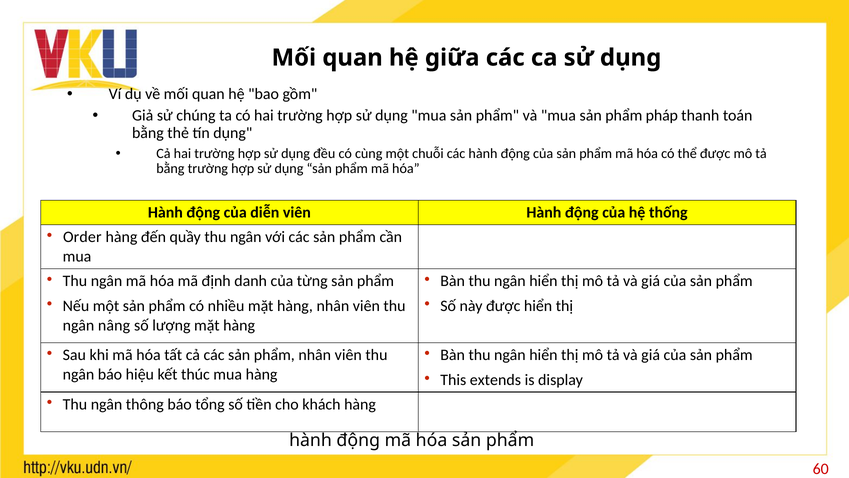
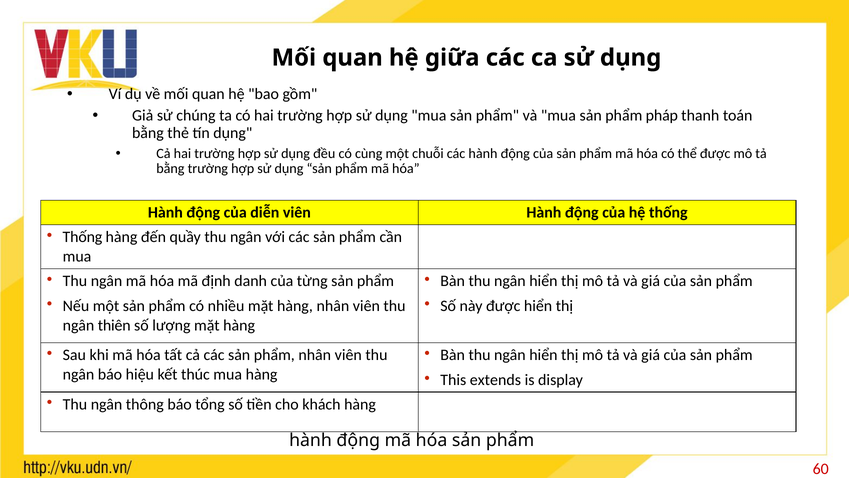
Order at (82, 237): Order -> Thống
nâng: nâng -> thiên
